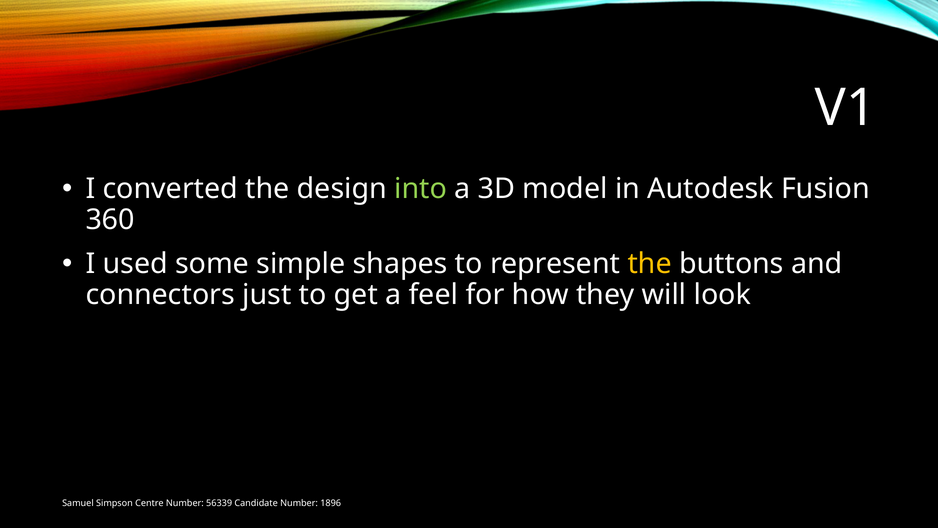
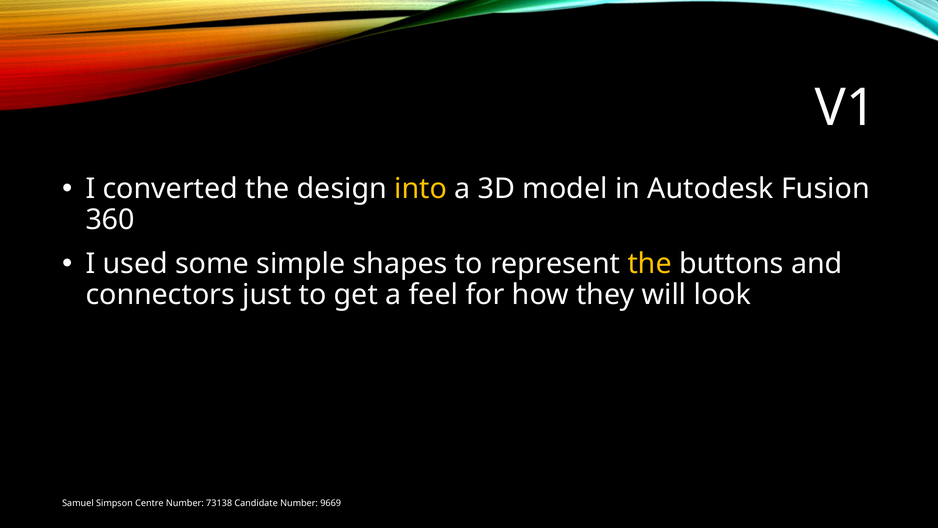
into colour: light green -> yellow
56339: 56339 -> 73138
1896: 1896 -> 9669
